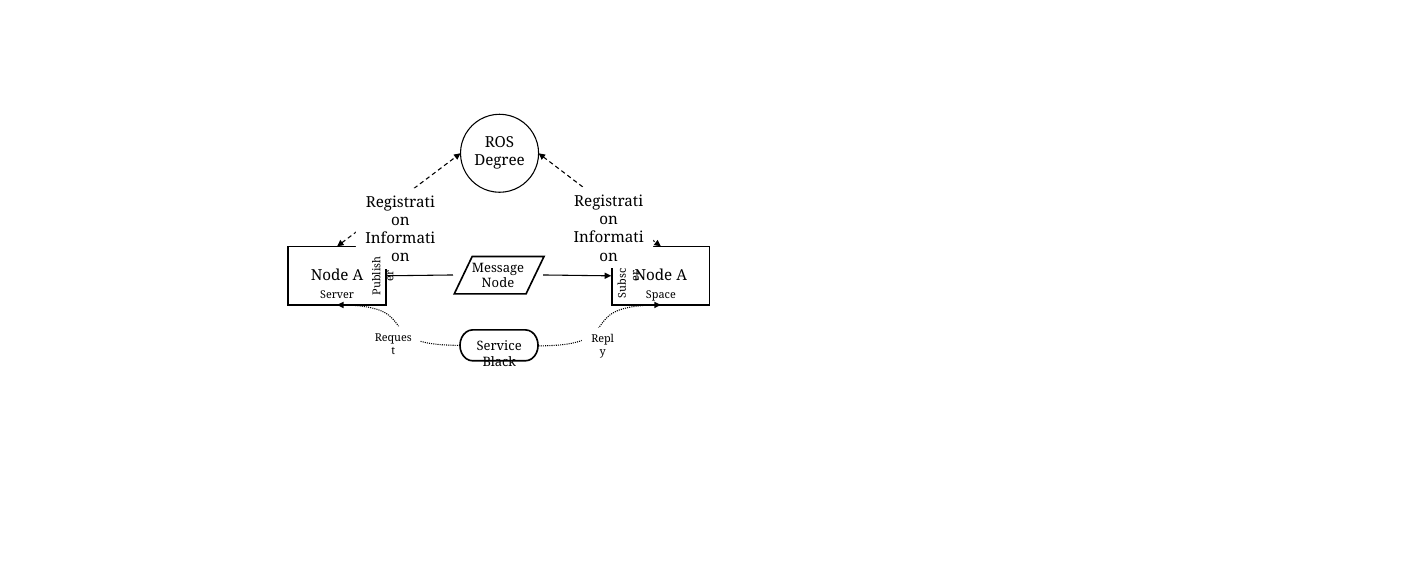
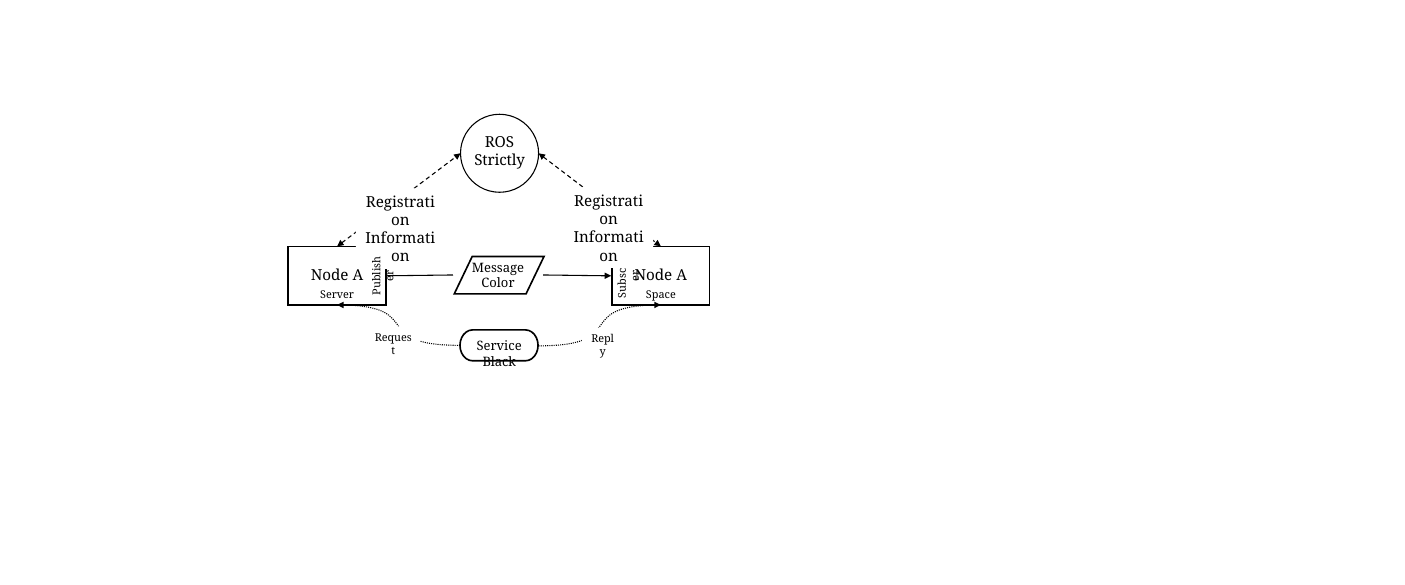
Degree: Degree -> Strictly
Node at (498, 284): Node -> Color
